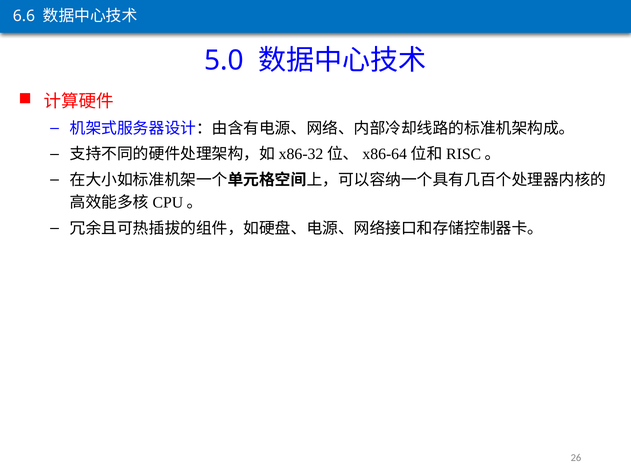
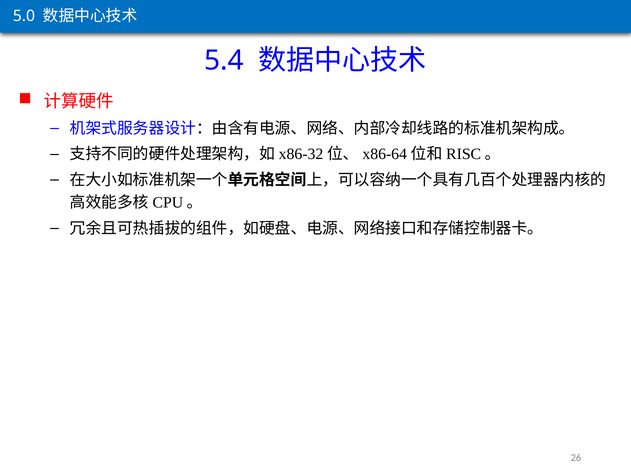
6.6: 6.6 -> 5.0
5.0: 5.0 -> 5.4
